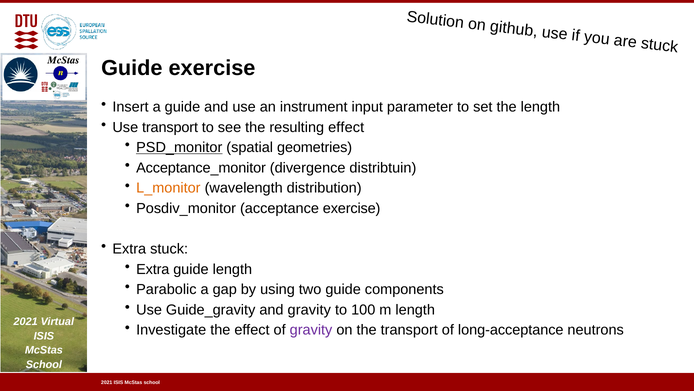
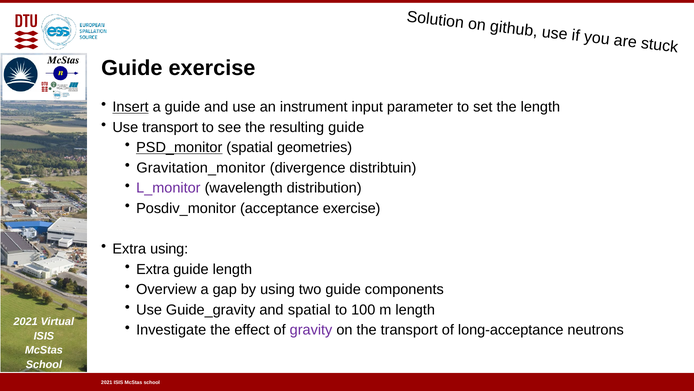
Insert underline: none -> present
resulting effect: effect -> guide
Acceptance_monitor: Acceptance_monitor -> Gravitation_monitor
L_monitor colour: orange -> purple
Extra stuck: stuck -> using
Parabolic: Parabolic -> Overview
and gravity: gravity -> spatial
